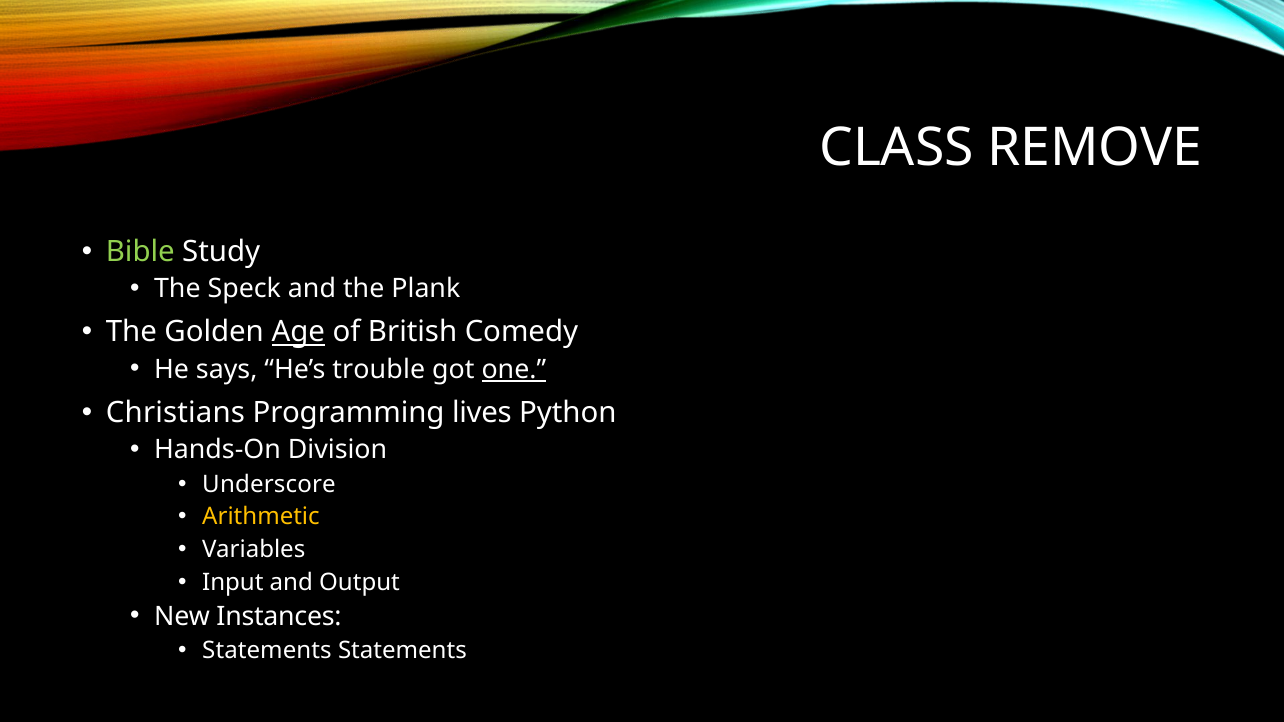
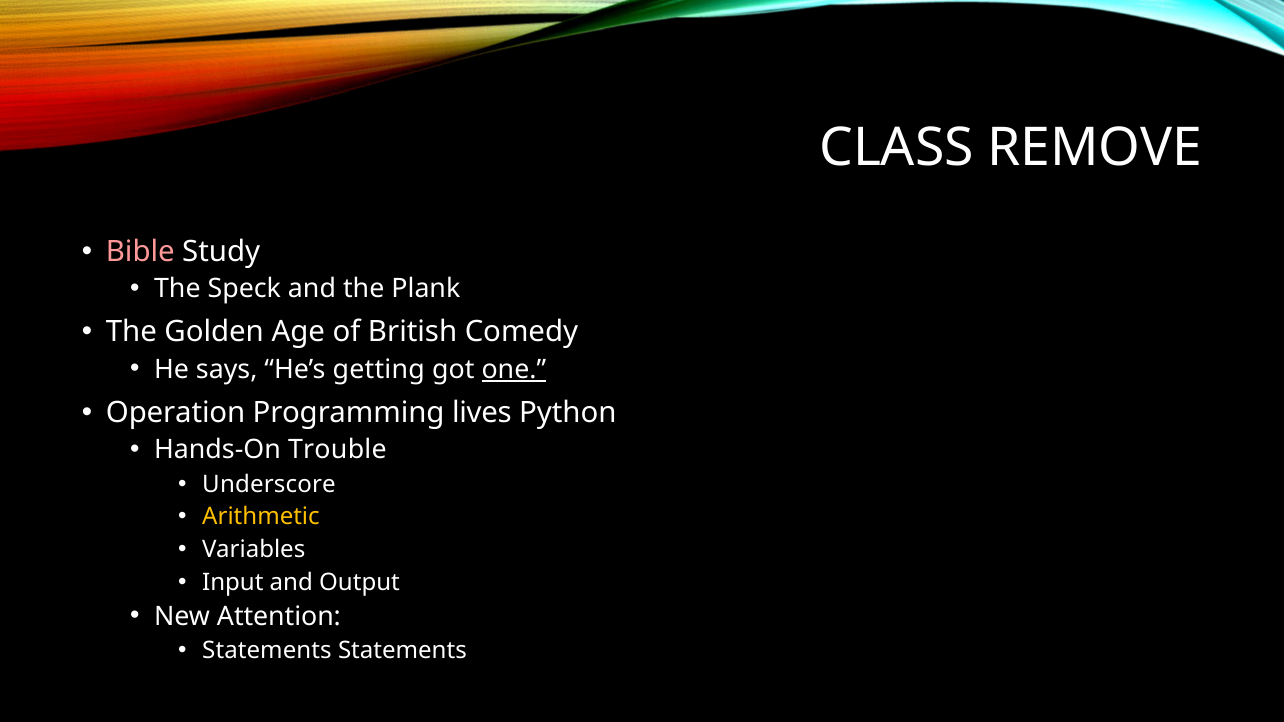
Bible colour: light green -> pink
Age underline: present -> none
trouble: trouble -> getting
Christians: Christians -> Operation
Division: Division -> Trouble
Instances: Instances -> Attention
